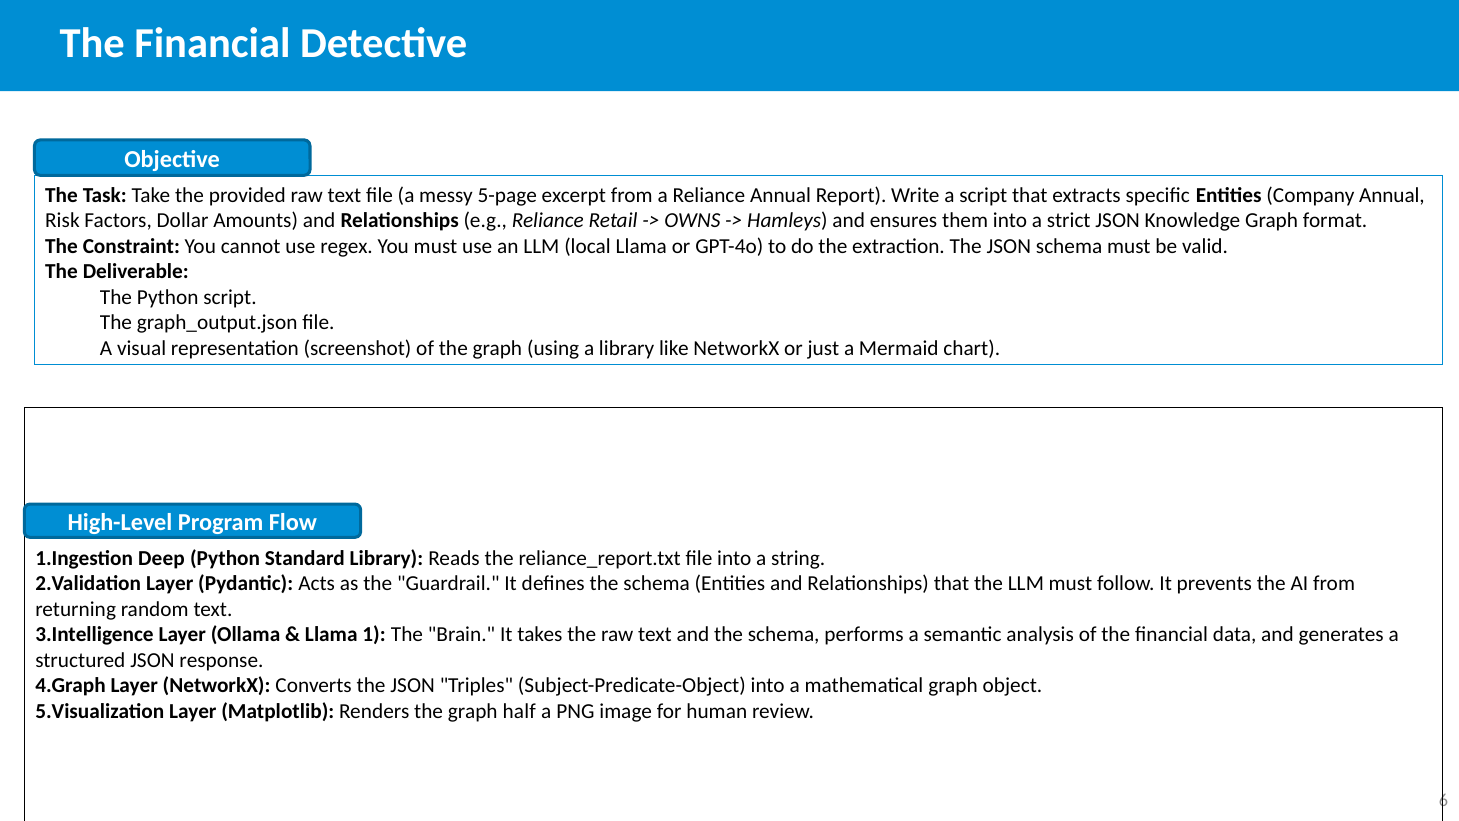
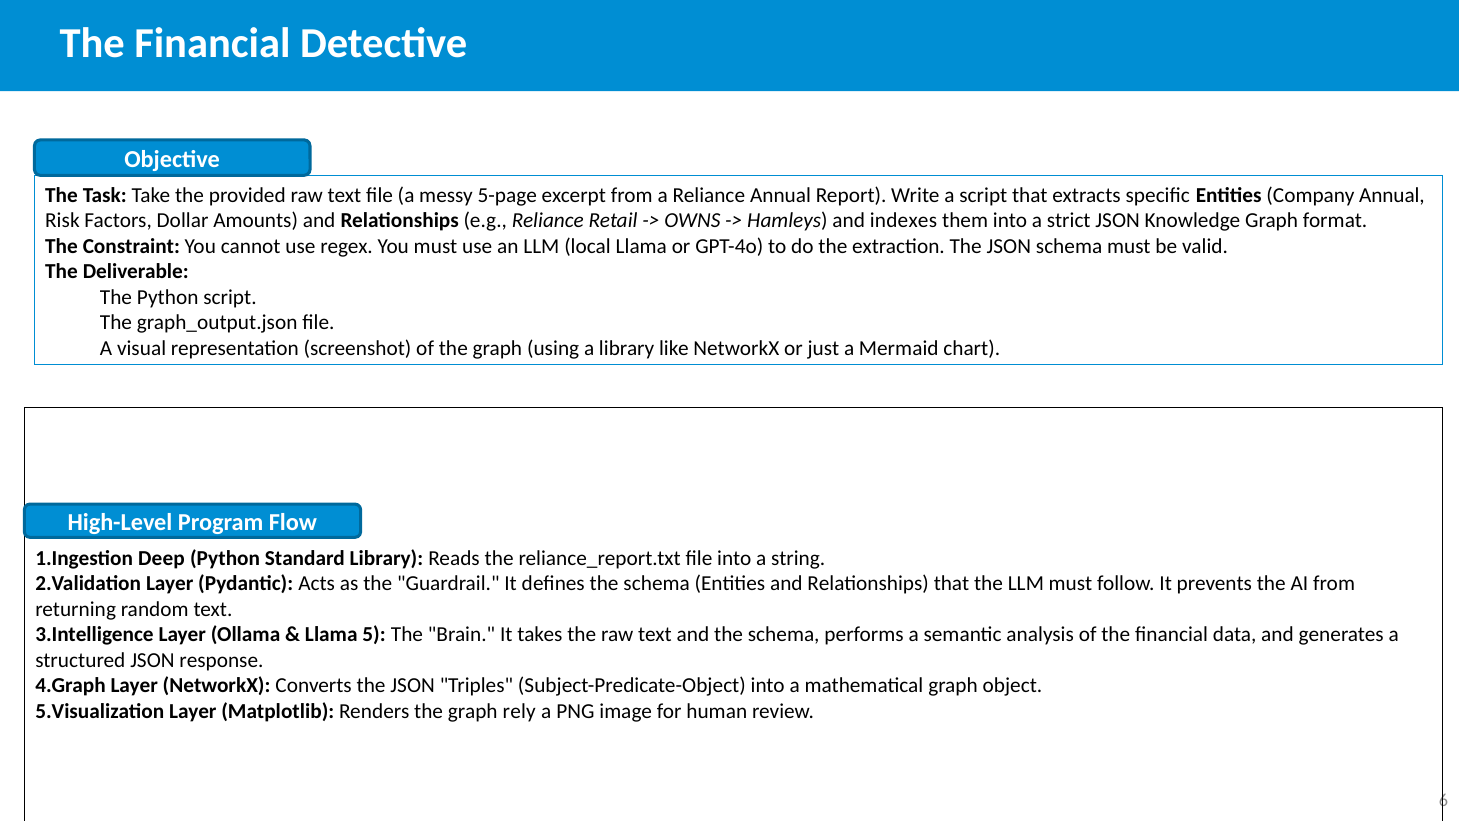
ensures: ensures -> indexes
1: 1 -> 5
half: half -> rely
